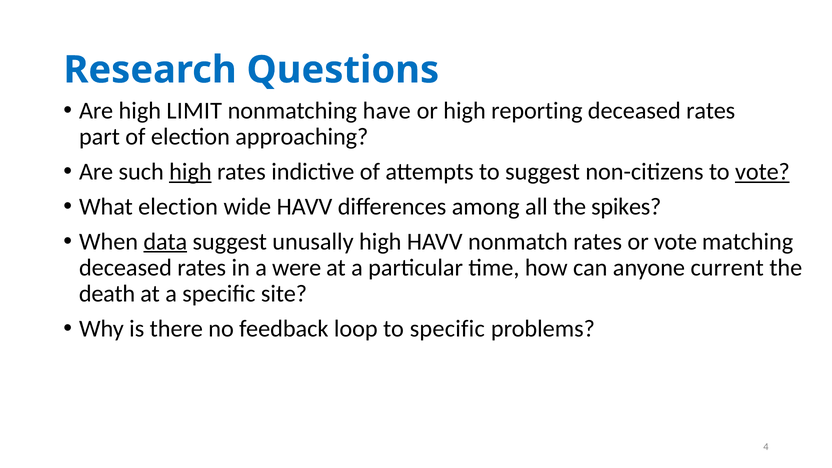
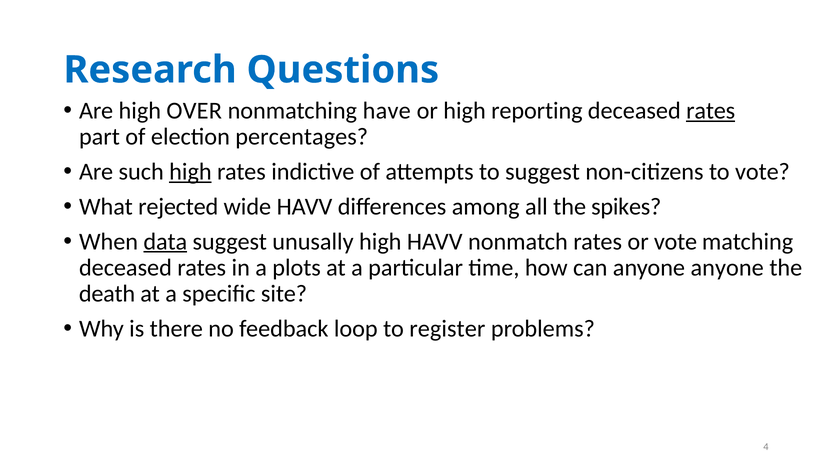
LIMIT: LIMIT -> OVER
rates at (711, 111) underline: none -> present
approaching: approaching -> percentages
vote at (762, 172) underline: present -> none
What election: election -> rejected
were: were -> plots
anyone current: current -> anyone
to specific: specific -> register
